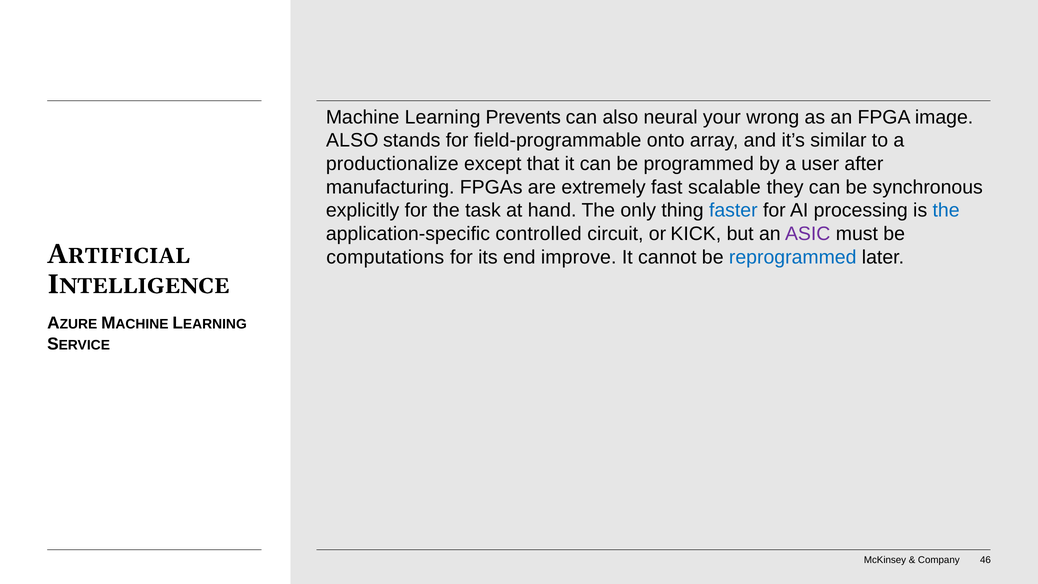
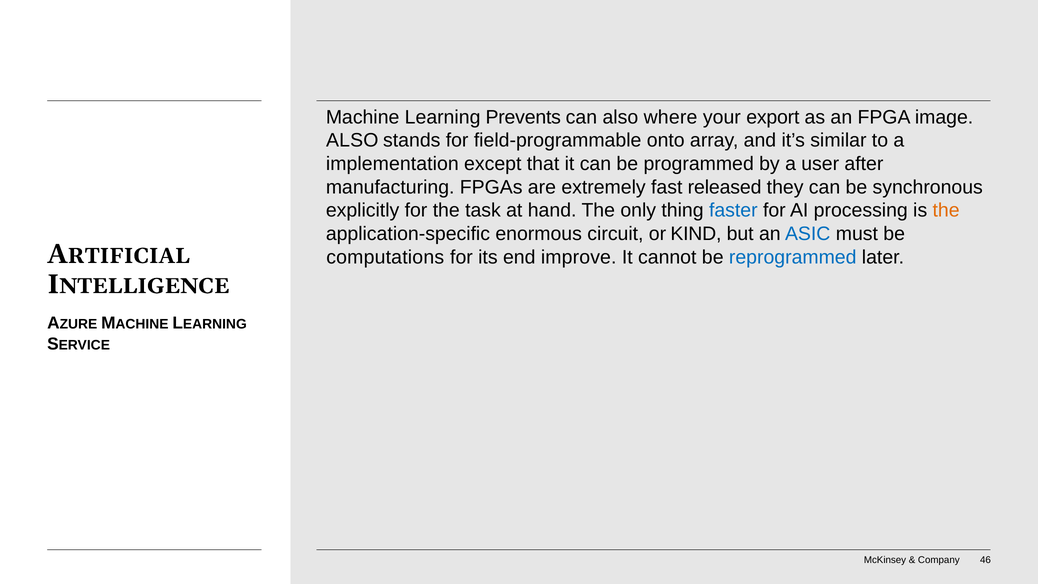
neural: neural -> where
wrong: wrong -> export
productionalize: productionalize -> implementation
scalable: scalable -> released
the at (946, 211) colour: blue -> orange
controlled: controlled -> enormous
KICK: KICK -> KIND
ASIC colour: purple -> blue
